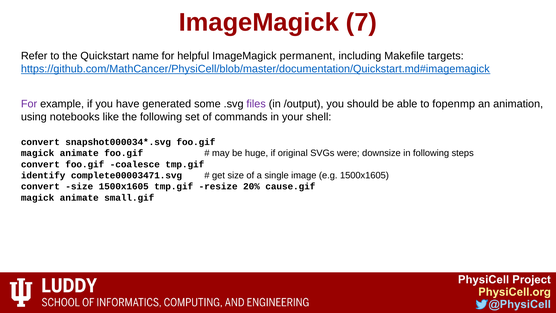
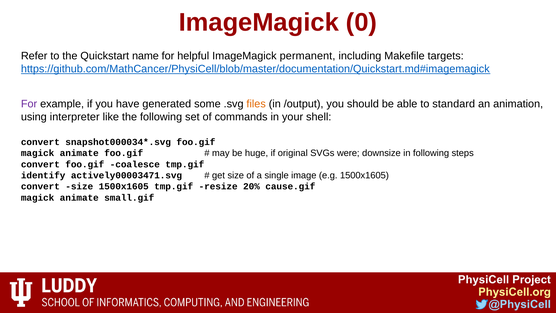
7: 7 -> 0
files colour: purple -> orange
fopenmp: fopenmp -> standard
notebooks: notebooks -> interpreter
complete00003471.svg: complete00003471.svg -> actively00003471.svg
